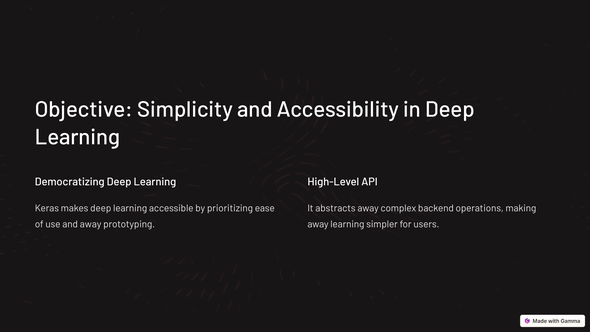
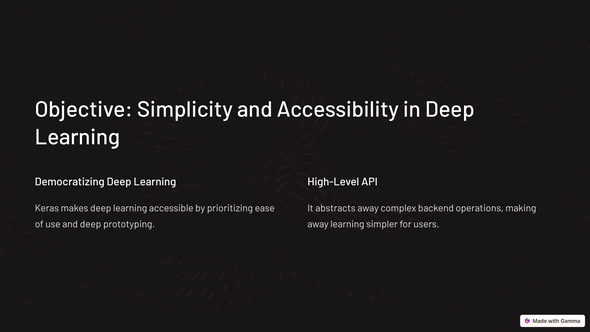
and away: away -> deep
